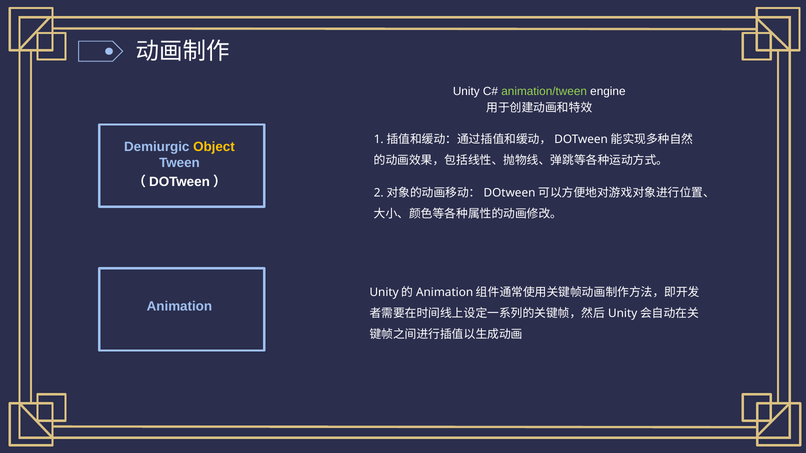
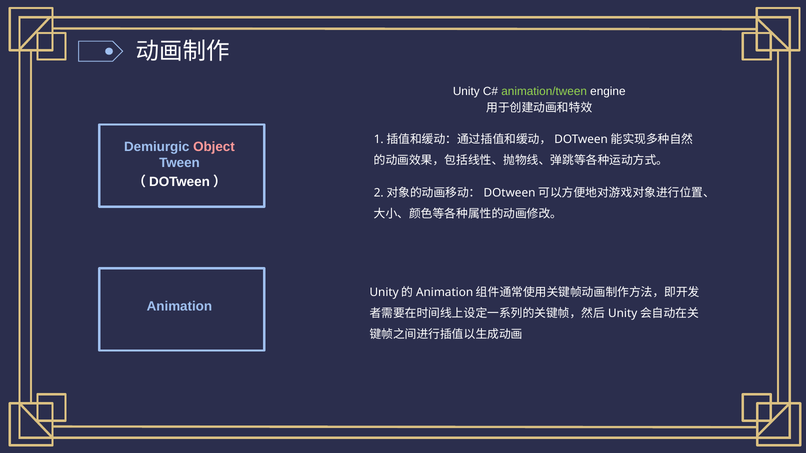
Object colour: yellow -> pink
